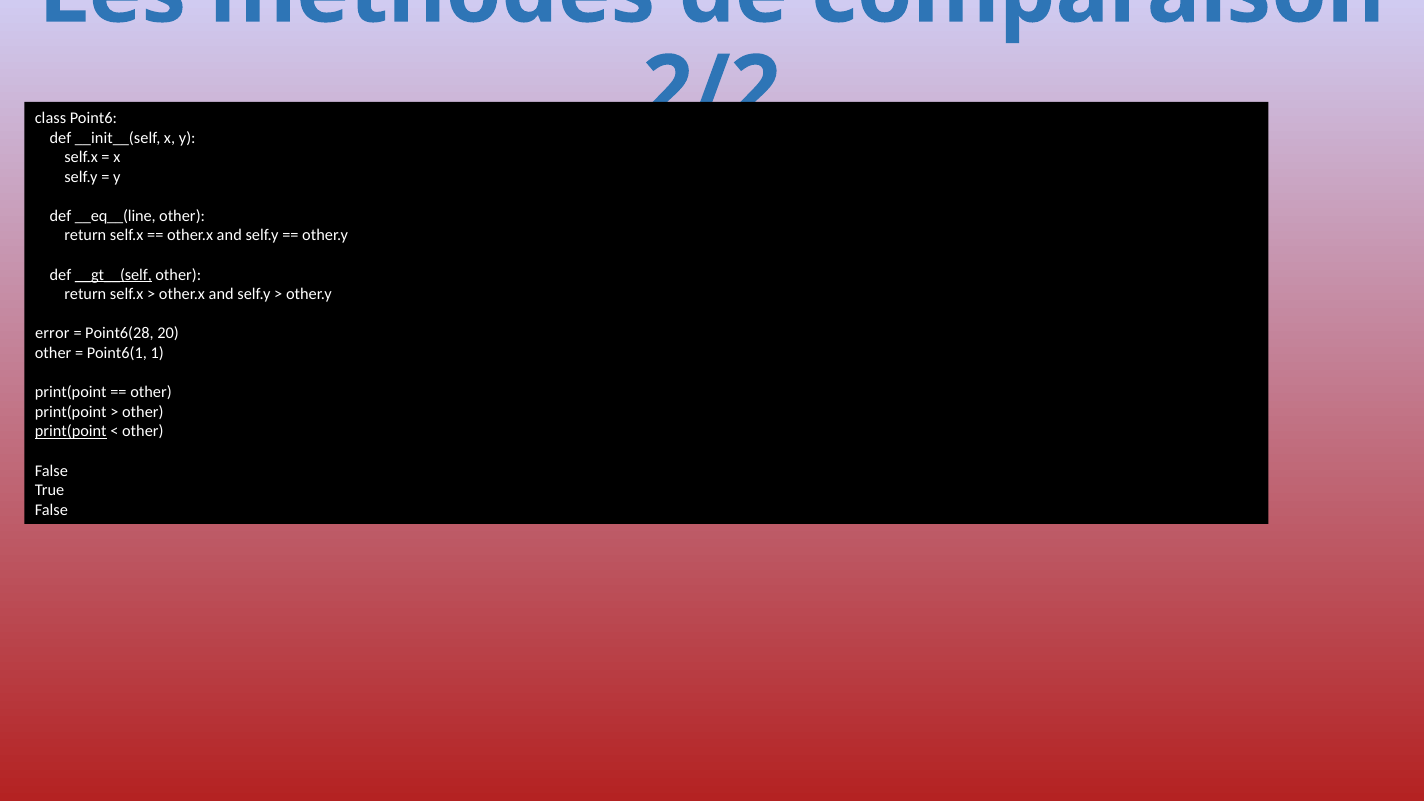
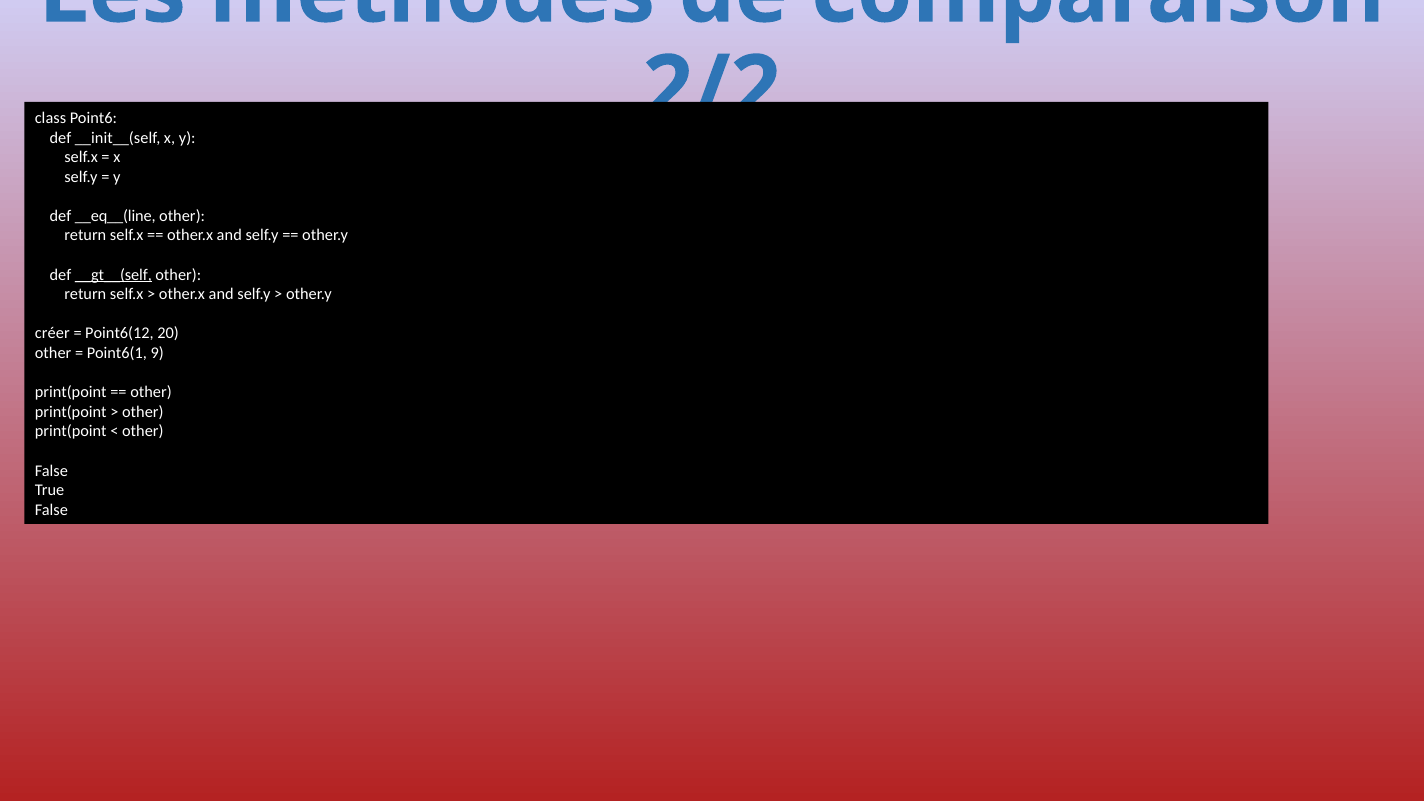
error: error -> créer
Point6(28: Point6(28 -> Point6(12
1: 1 -> 9
print(point at (71, 432) underline: present -> none
